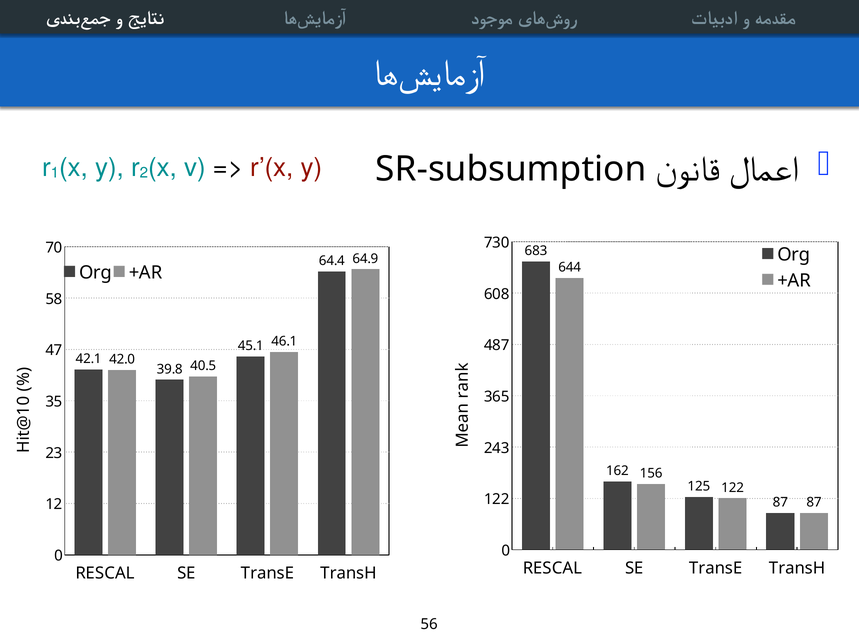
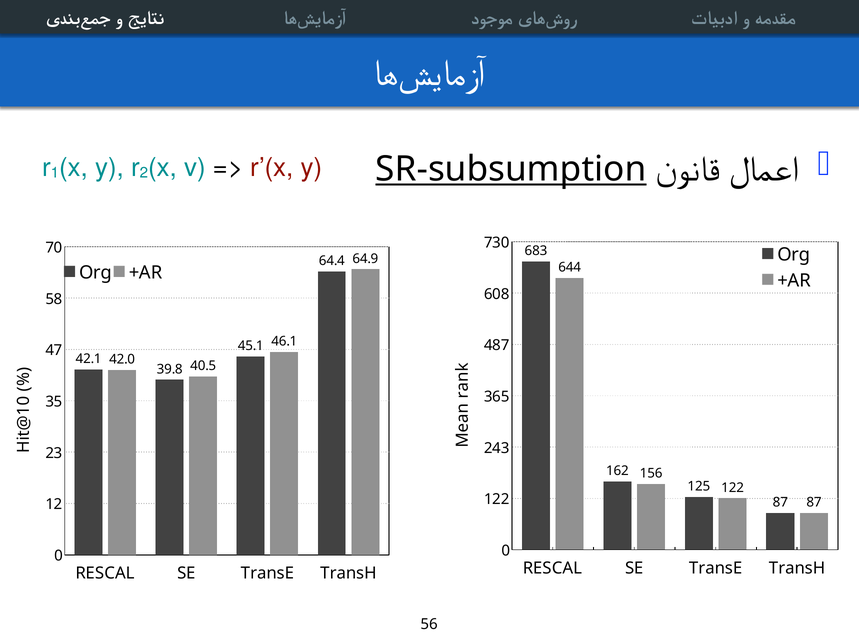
SR-subsumption underline: none -> present
